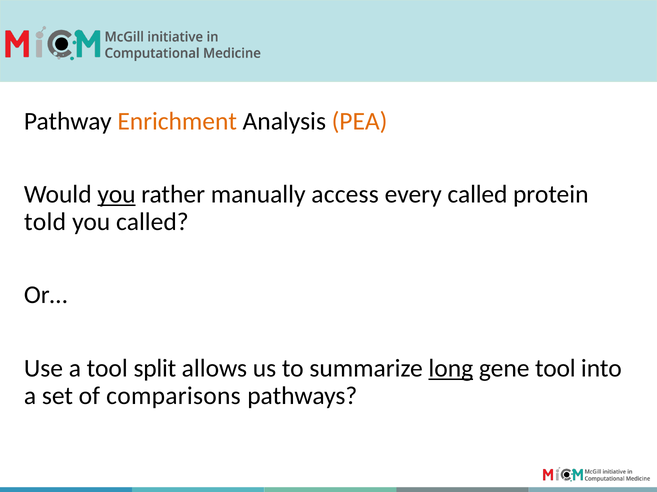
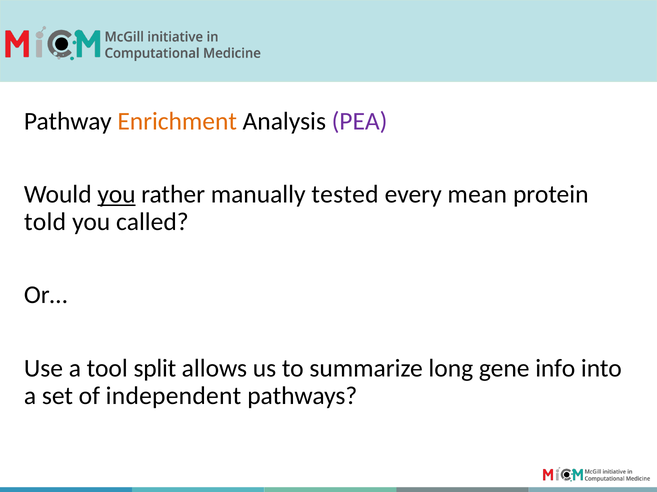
PEA colour: orange -> purple
access: access -> tested
every called: called -> mean
long underline: present -> none
gene tool: tool -> info
comparisons: comparisons -> independent
